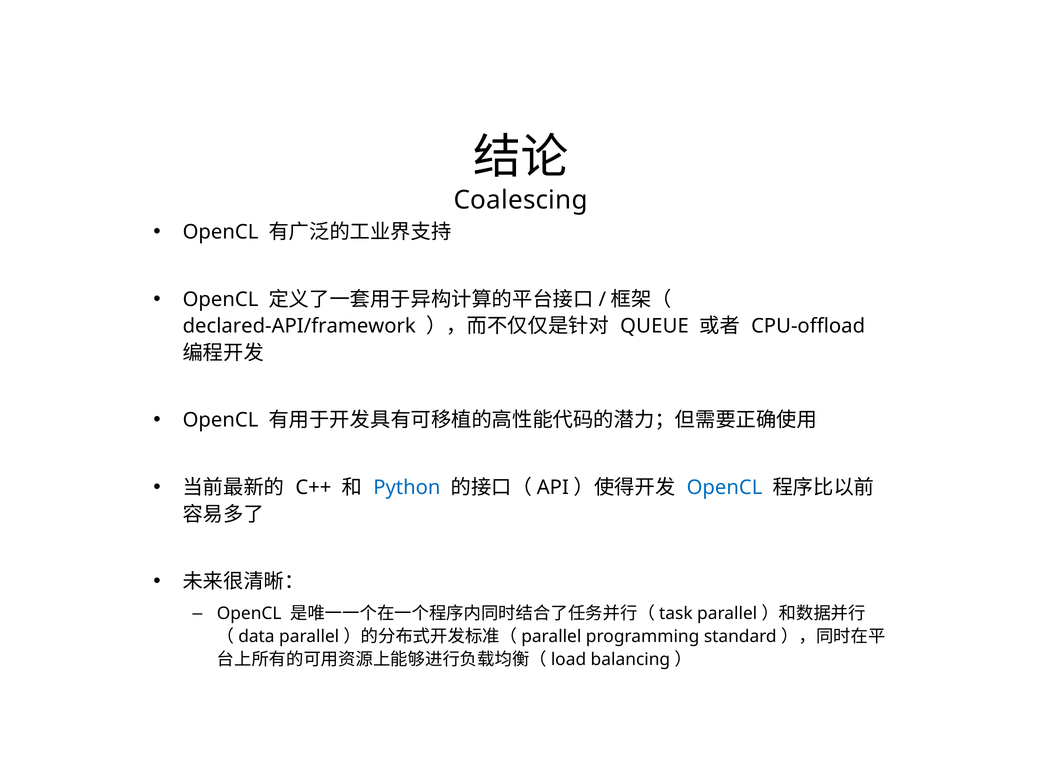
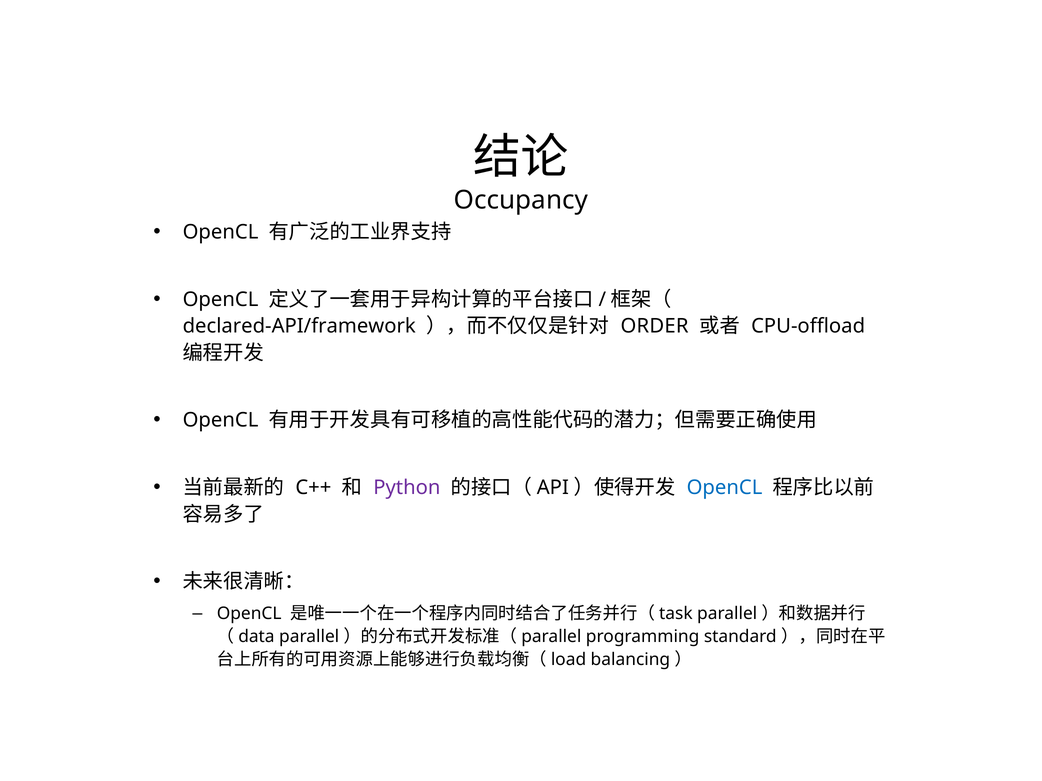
Coalescing: Coalescing -> Occupancy
QUEUE: QUEUE -> ORDER
Python colour: blue -> purple
